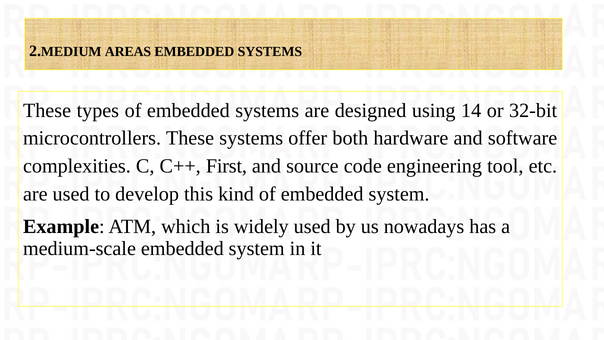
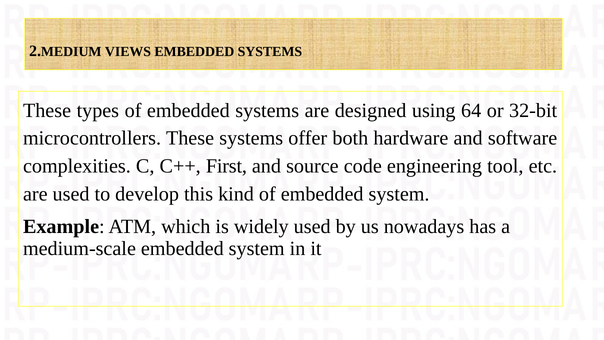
AREAS: AREAS -> VIEWS
14: 14 -> 64
